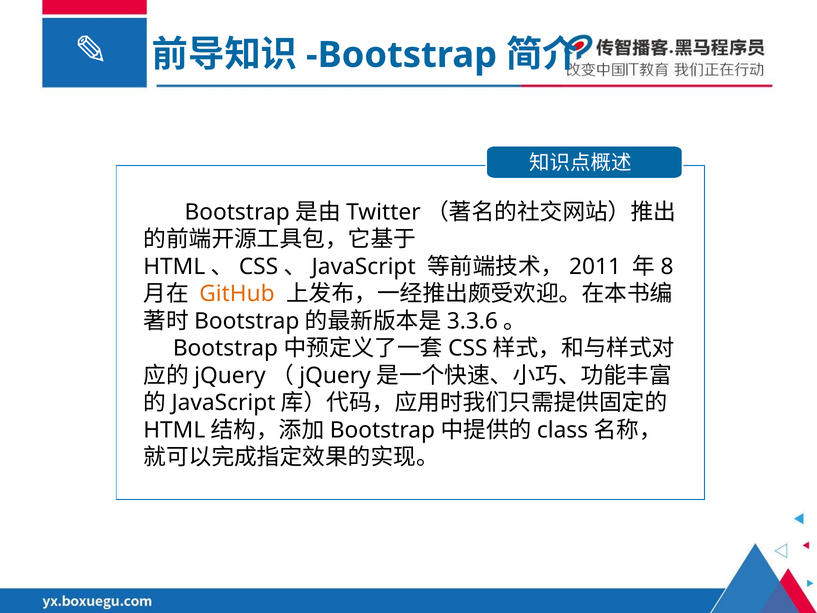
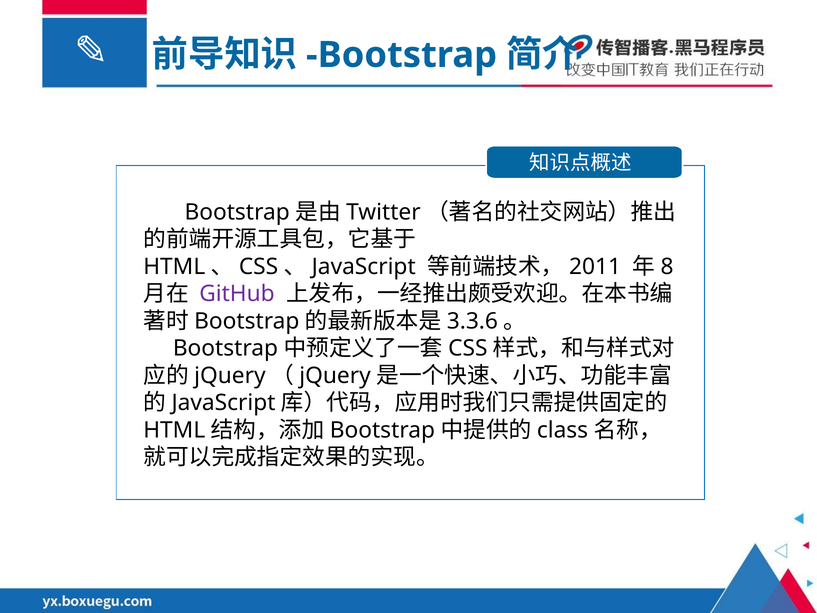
GitHub colour: orange -> purple
